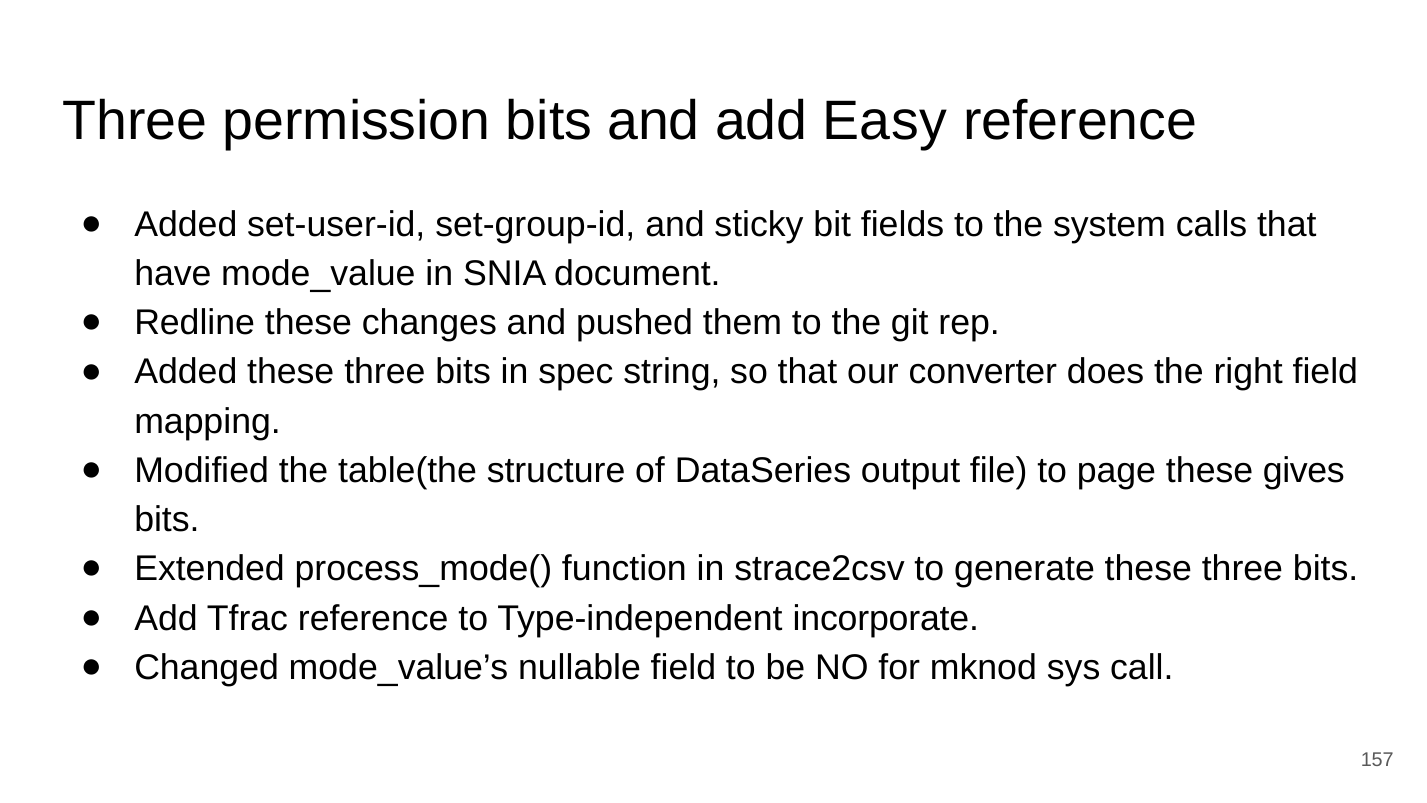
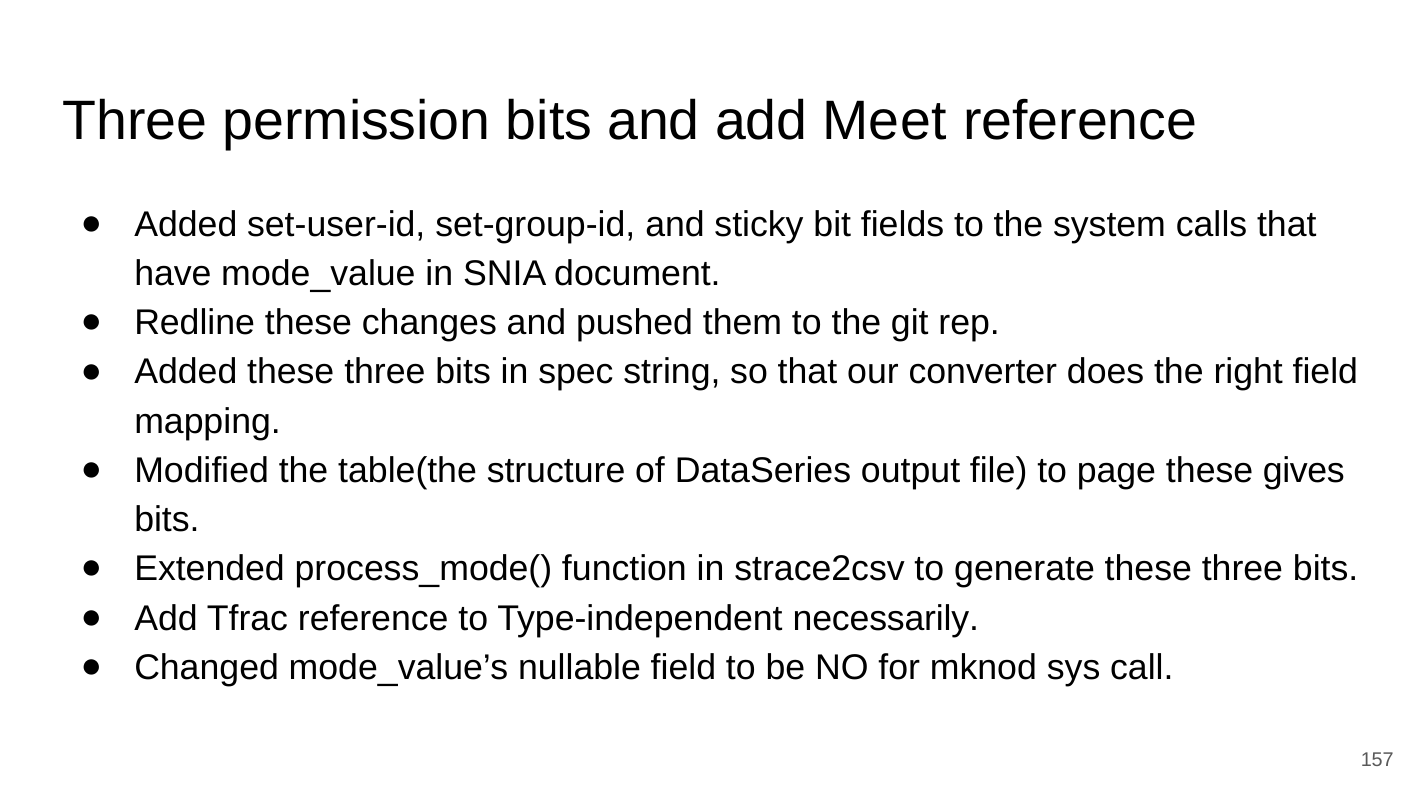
Easy: Easy -> Meet
incorporate: incorporate -> necessarily
